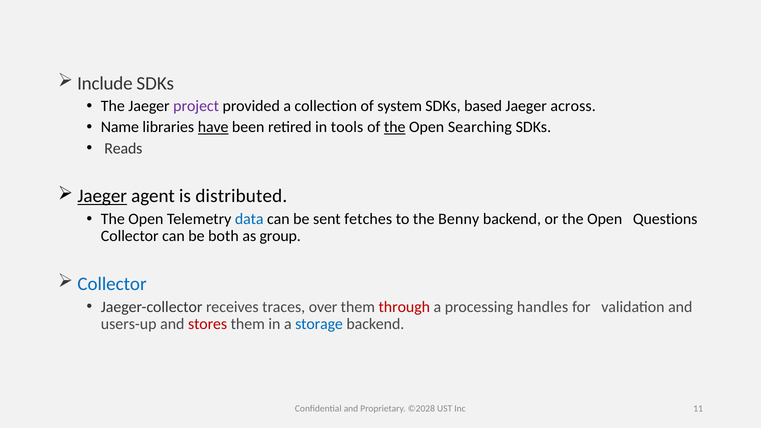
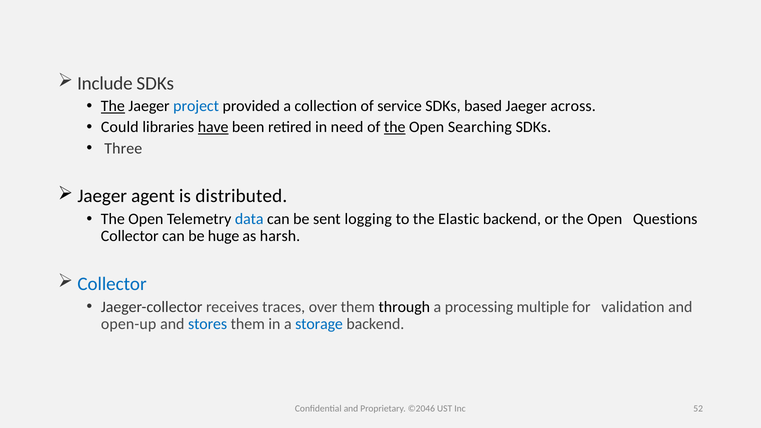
The at (113, 106) underline: none -> present
project colour: purple -> blue
system: system -> service
Name: Name -> Could
tools: tools -> need
Reads: Reads -> Three
Jaeger at (102, 196) underline: present -> none
fetches: fetches -> logging
Benny: Benny -> Elastic
both: both -> huge
group: group -> harsh
through colour: red -> black
handles: handles -> multiple
users-up: users-up -> open-up
stores colour: red -> blue
©2028: ©2028 -> ©2046
11: 11 -> 52
